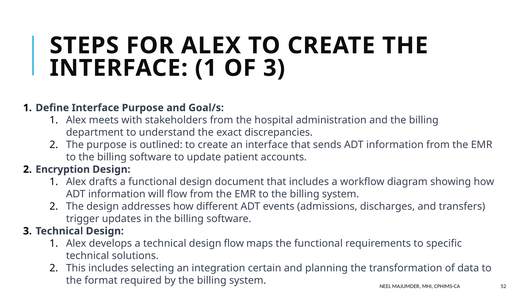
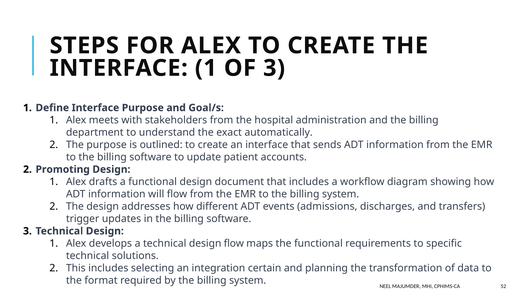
discrepancies: discrepancies -> automatically
Encryption: Encryption -> Promoting
